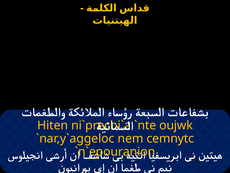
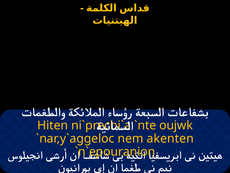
cemnytc: cemnytc -> akenten
